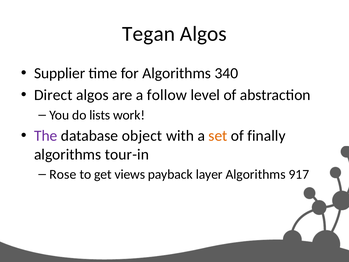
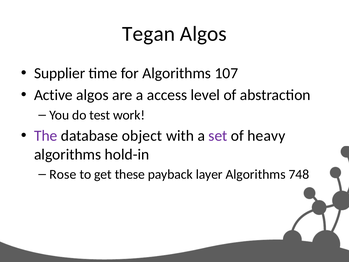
340: 340 -> 107
Direct: Direct -> Active
follow: follow -> access
lists: lists -> test
set colour: orange -> purple
finally: finally -> heavy
tour-in: tour-in -> hold-in
views: views -> these
917: 917 -> 748
